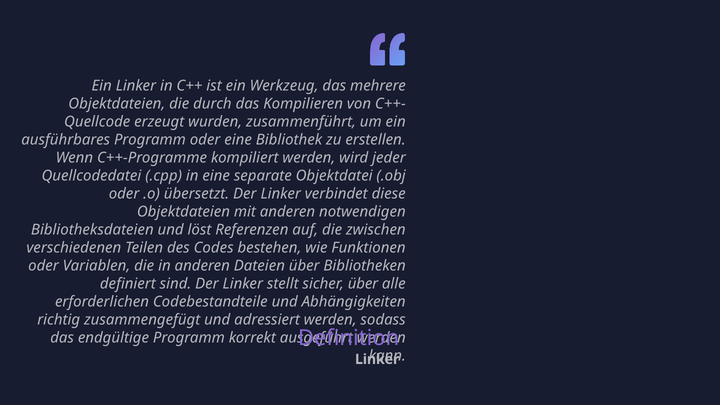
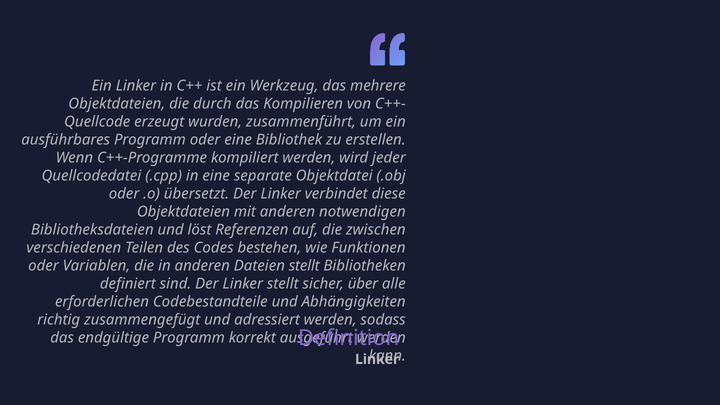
Dateien über: über -> stellt
